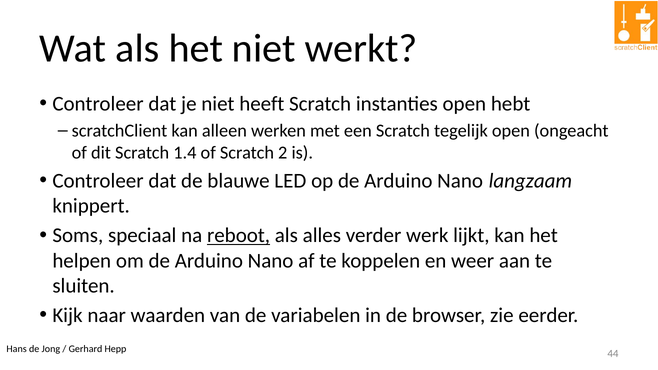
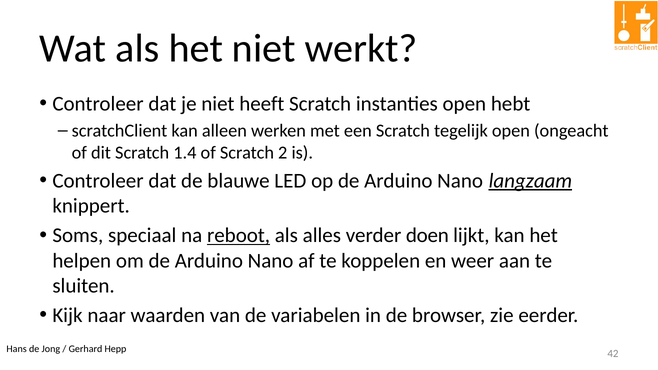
langzaam underline: none -> present
werk: werk -> doen
44: 44 -> 42
